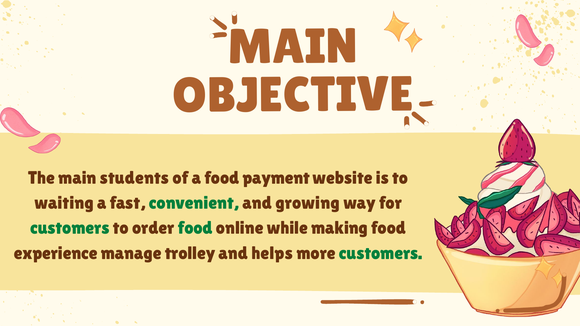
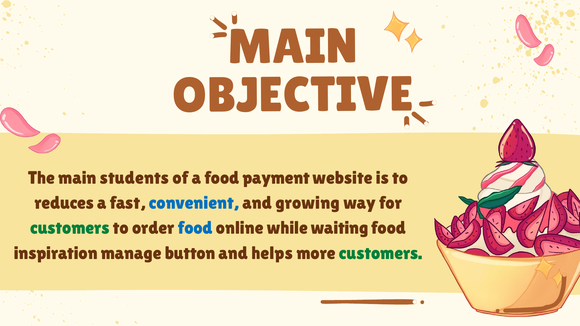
waiting: waiting -> reduces
convenient colour: green -> blue
food at (195, 228) colour: green -> blue
making: making -> waiting
experience: experience -> inspiration
trolley: trolley -> button
